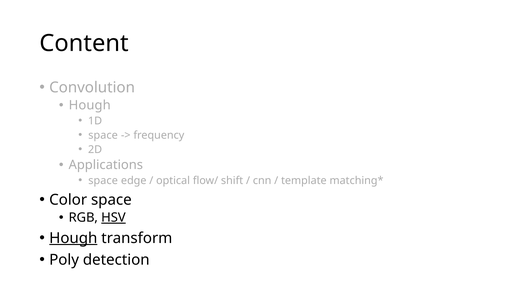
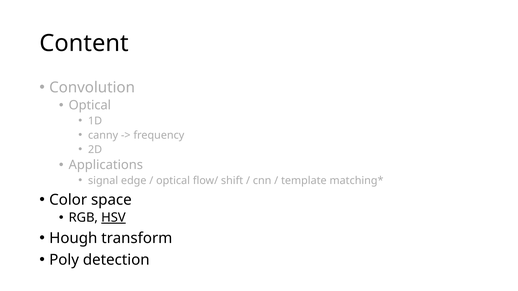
Hough at (90, 105): Hough -> Optical
space at (103, 135): space -> canny
space at (103, 181): space -> signal
Hough at (73, 238) underline: present -> none
